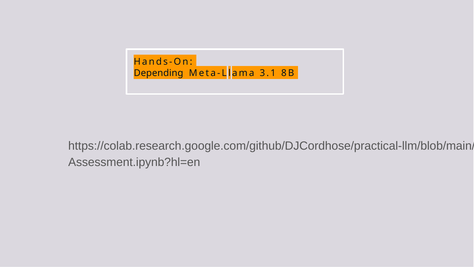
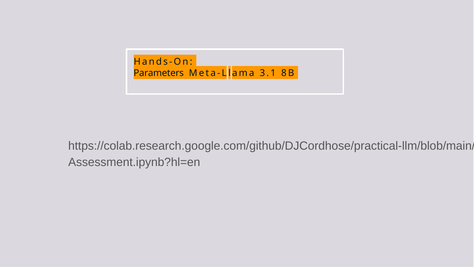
Depending: Depending -> Parameters
